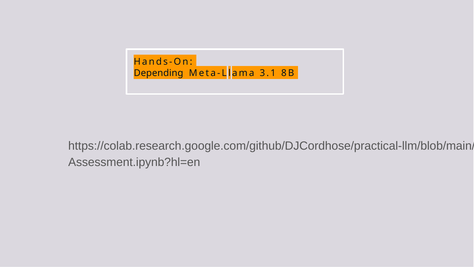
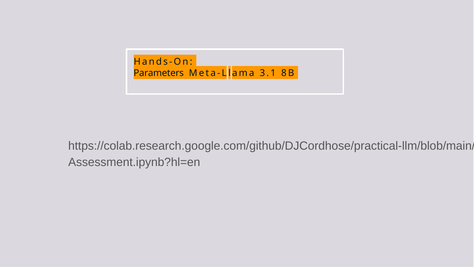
Depending: Depending -> Parameters
